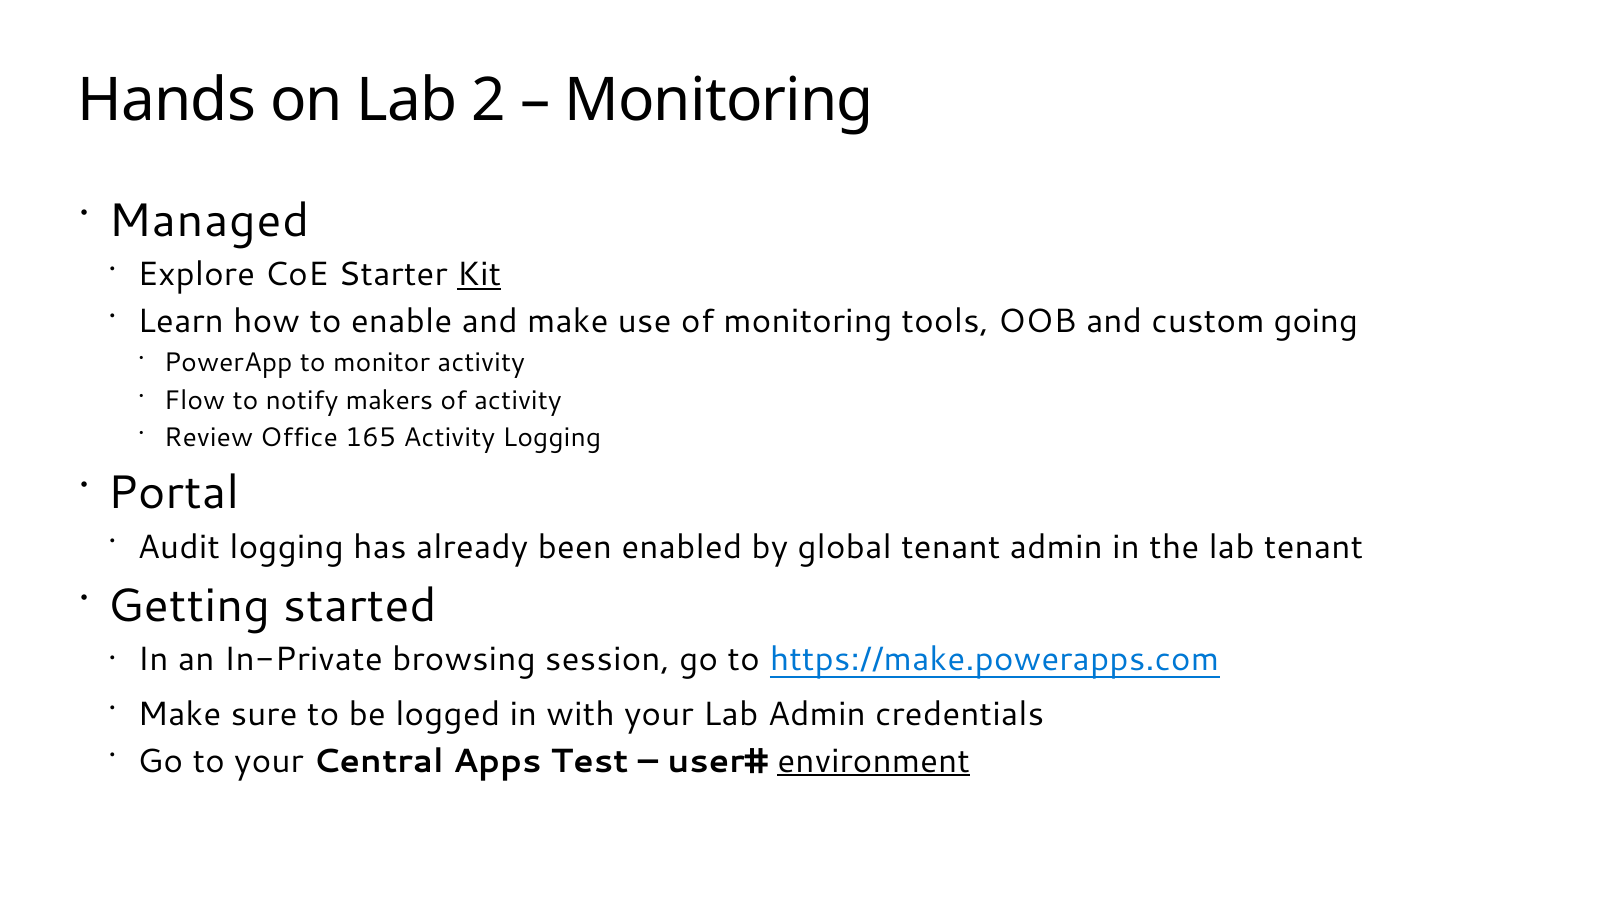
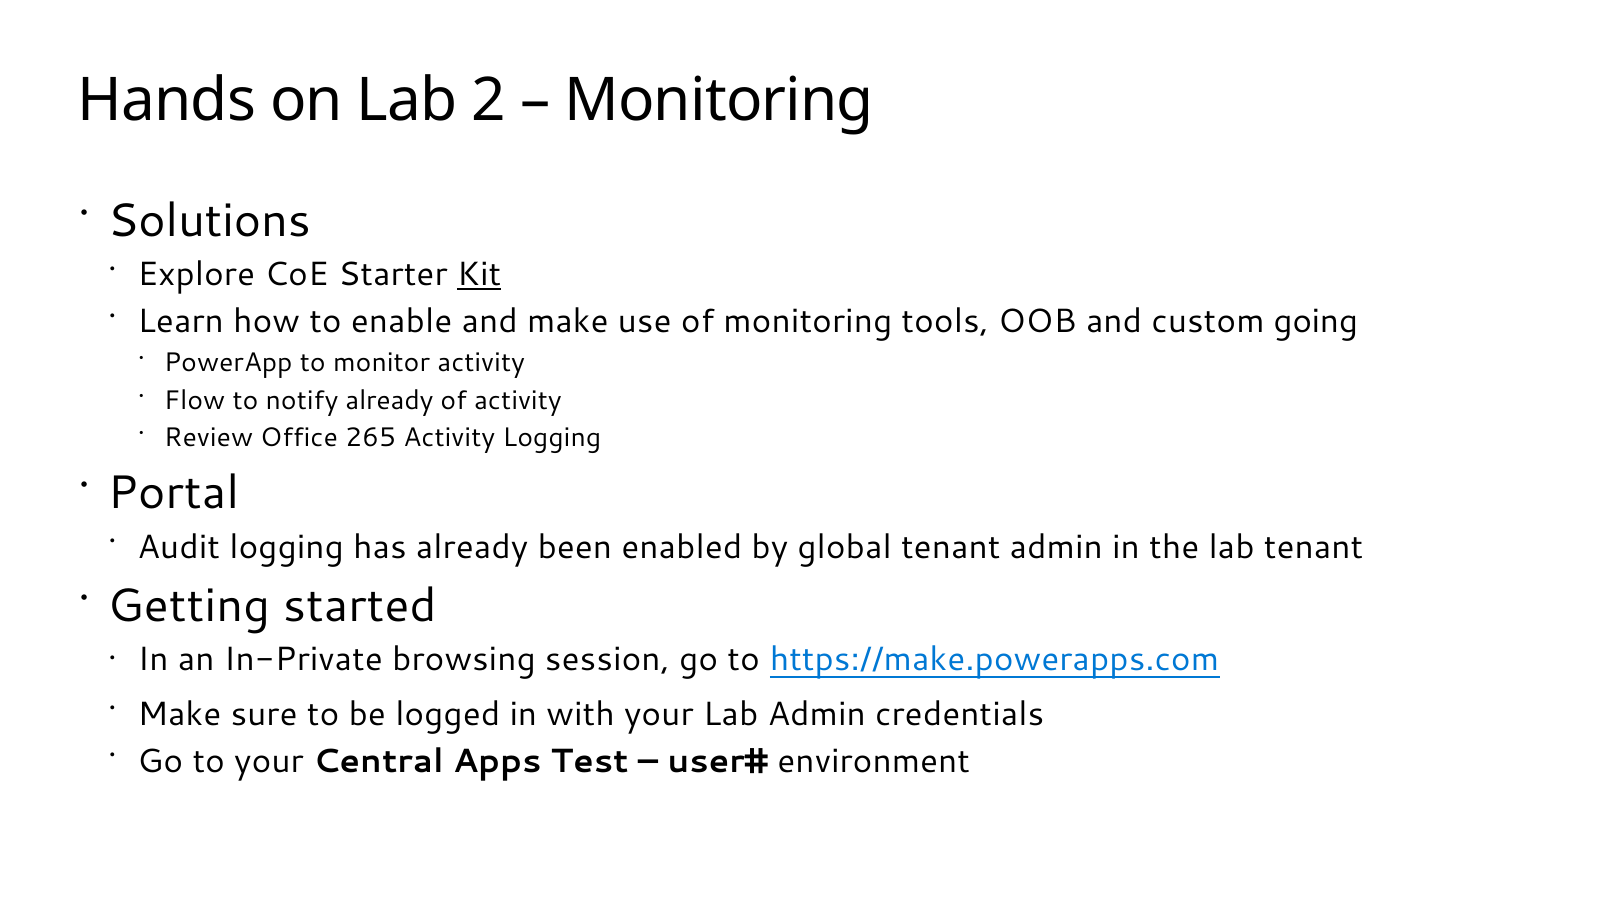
Managed: Managed -> Solutions
notify makers: makers -> already
165: 165 -> 265
environment underline: present -> none
